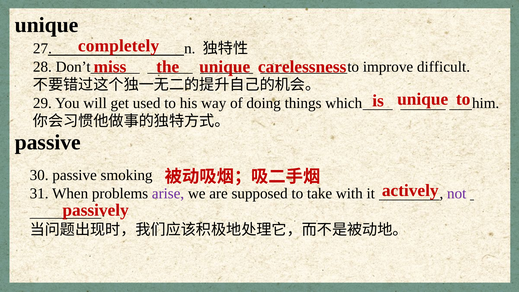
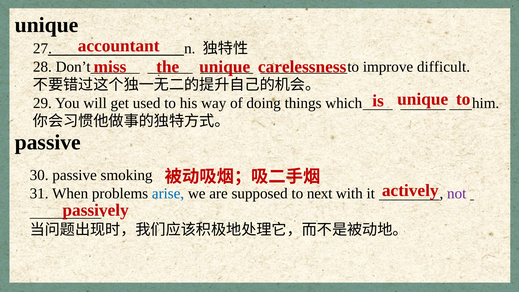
completely: completely -> accountant
arise colour: purple -> blue
take: take -> next
